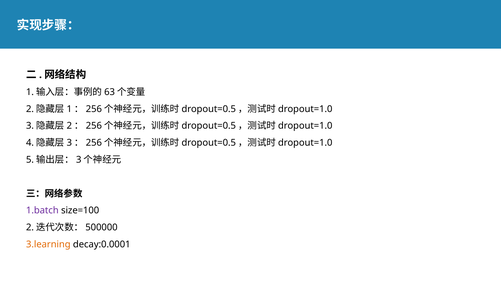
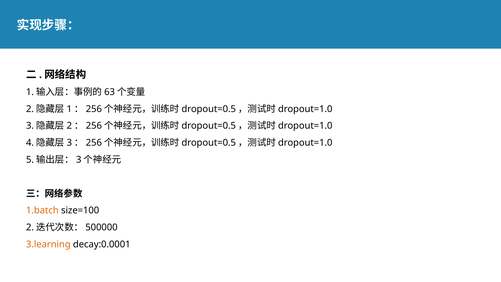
1.batch colour: purple -> orange
